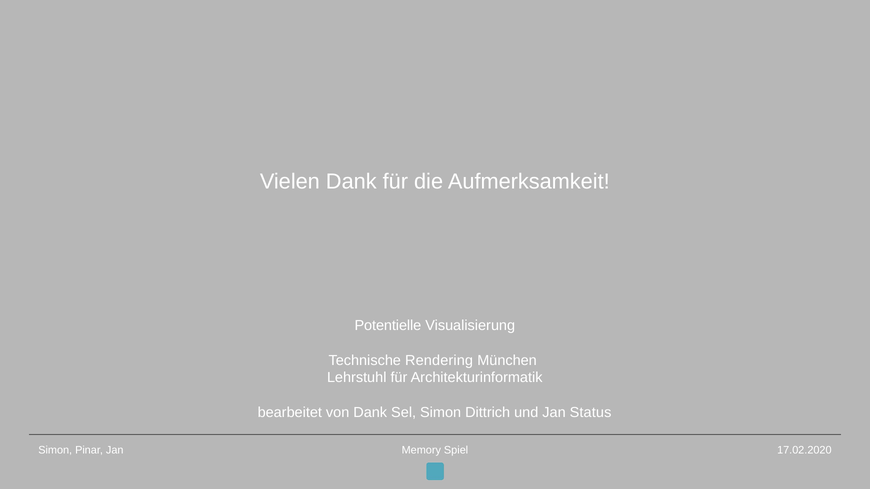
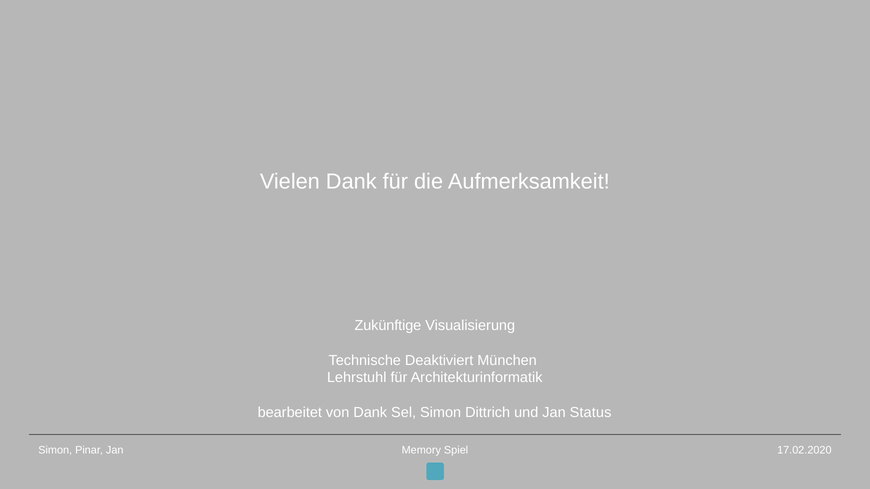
Potentielle: Potentielle -> Zukünftige
Rendering: Rendering -> Deaktiviert
